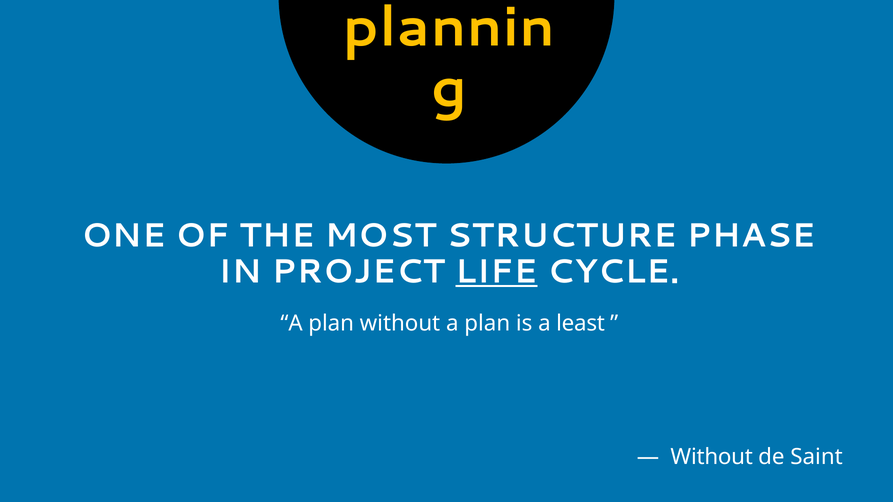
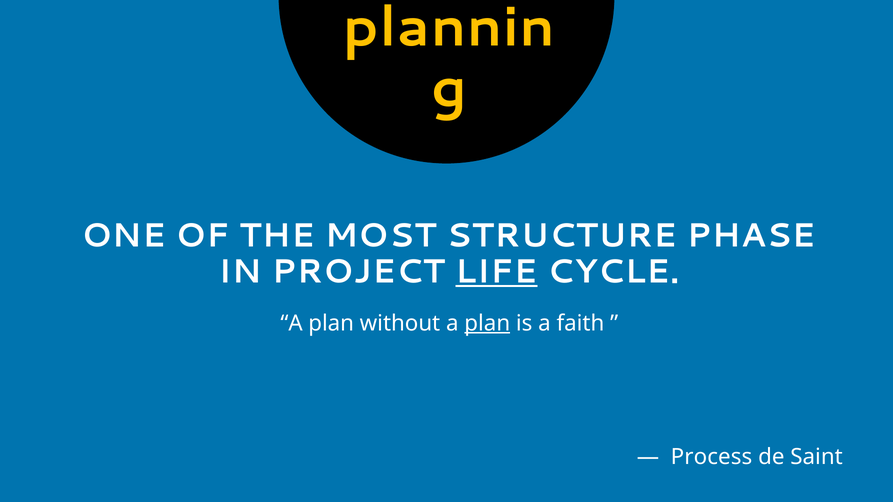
plan at (487, 323) underline: none -> present
least: least -> faith
Without at (712, 457): Without -> Process
